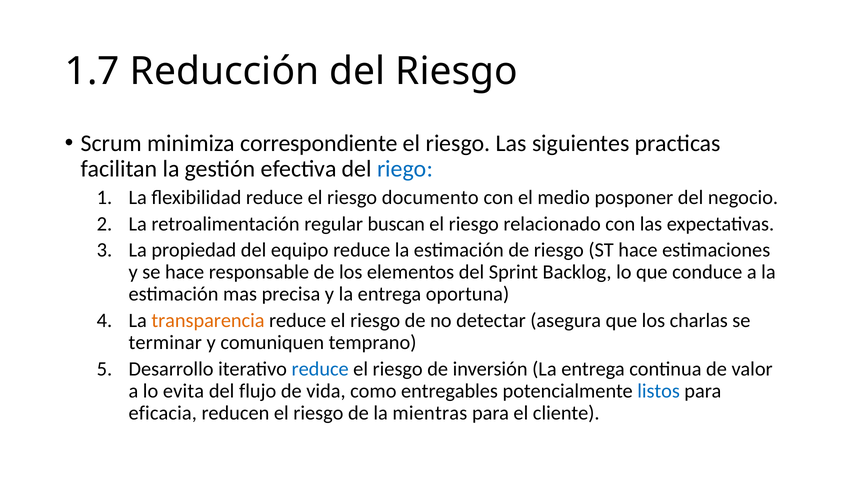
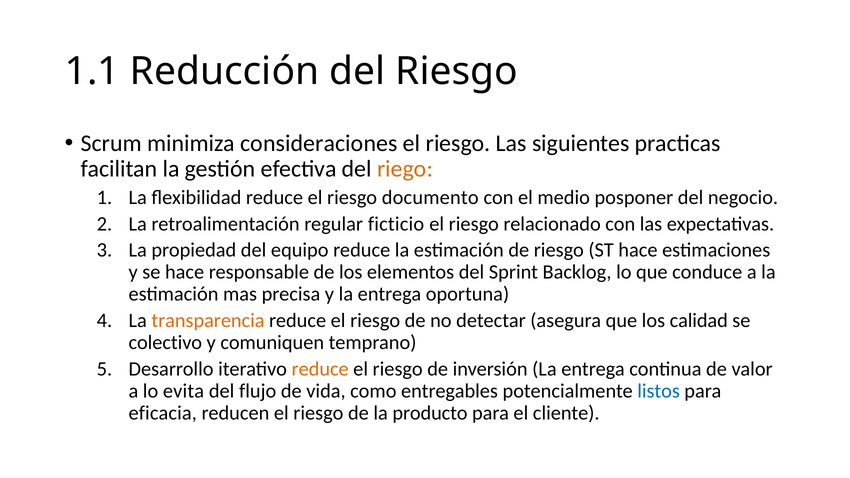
1.7: 1.7 -> 1.1
correspondiente: correspondiente -> consideraciones
riego colour: blue -> orange
buscan: buscan -> ficticio
charlas: charlas -> calidad
terminar: terminar -> colectivo
reduce at (320, 369) colour: blue -> orange
mientras: mientras -> producto
